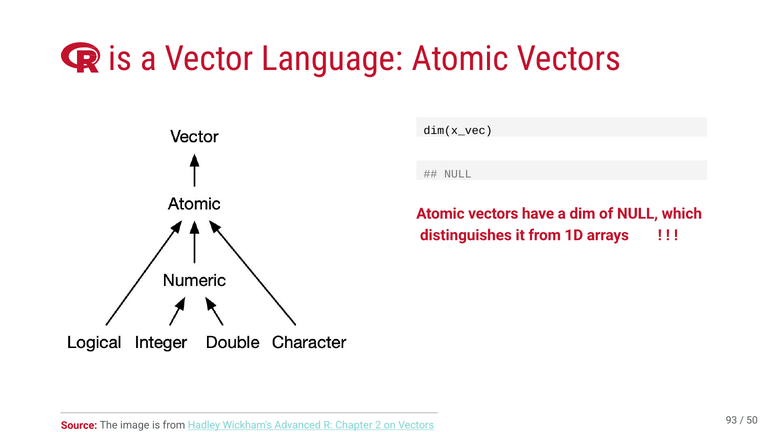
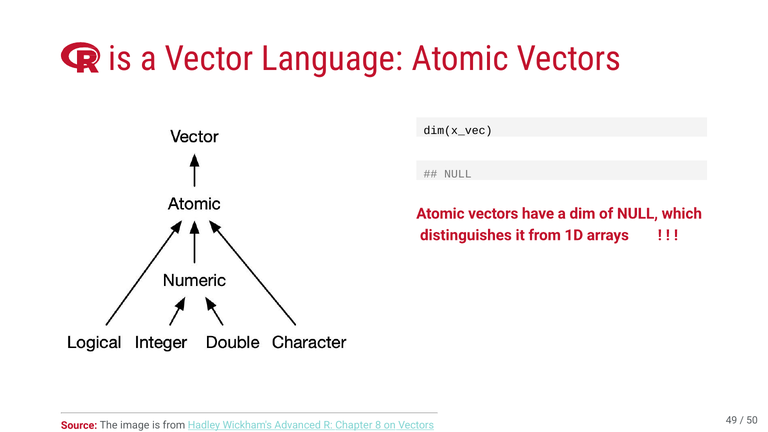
2: 2 -> 8
93: 93 -> 49
